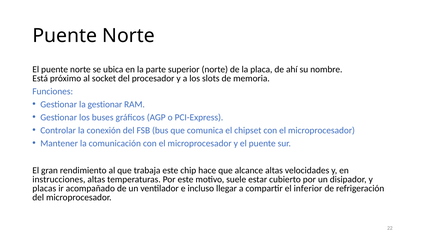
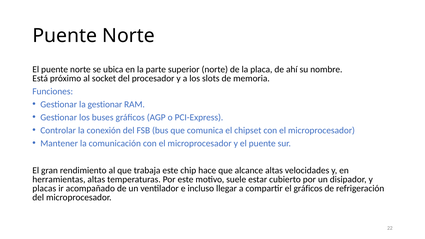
instrucciones: instrucciones -> herramientas
el inferior: inferior -> gráficos
